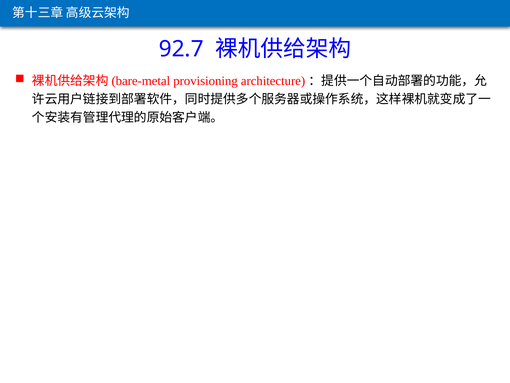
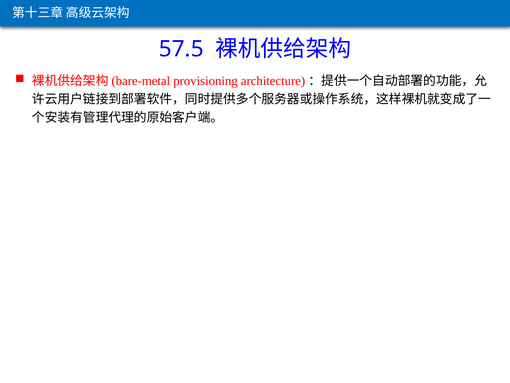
92.7: 92.7 -> 57.5
